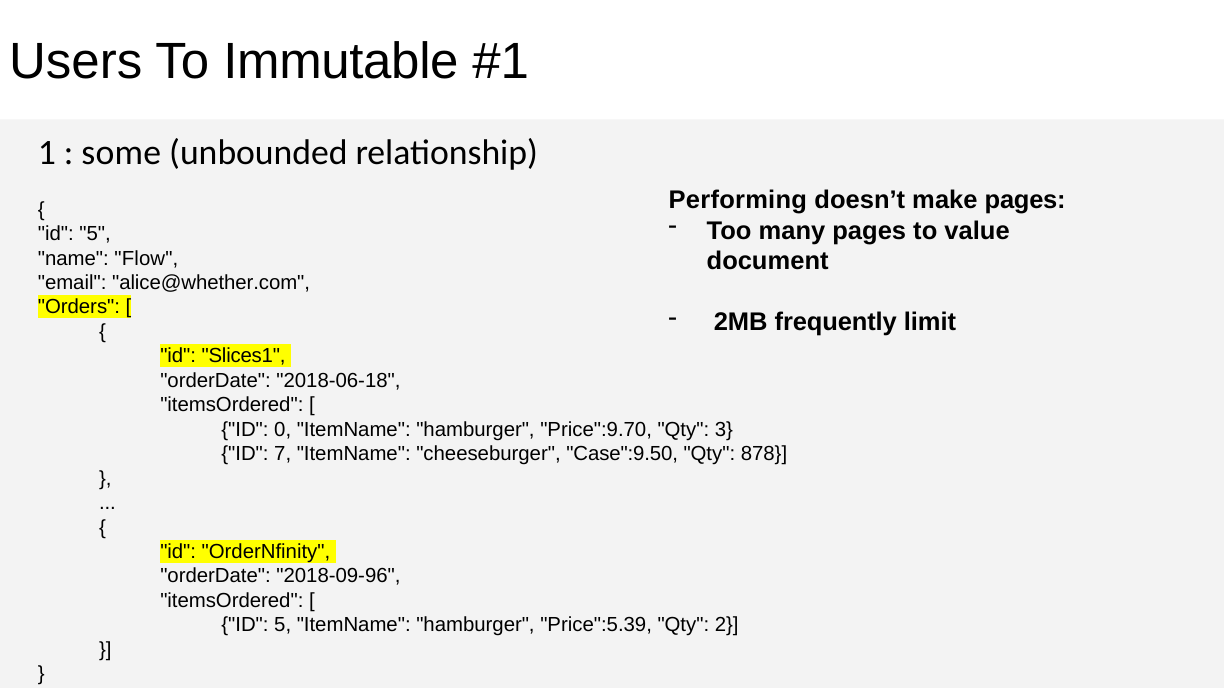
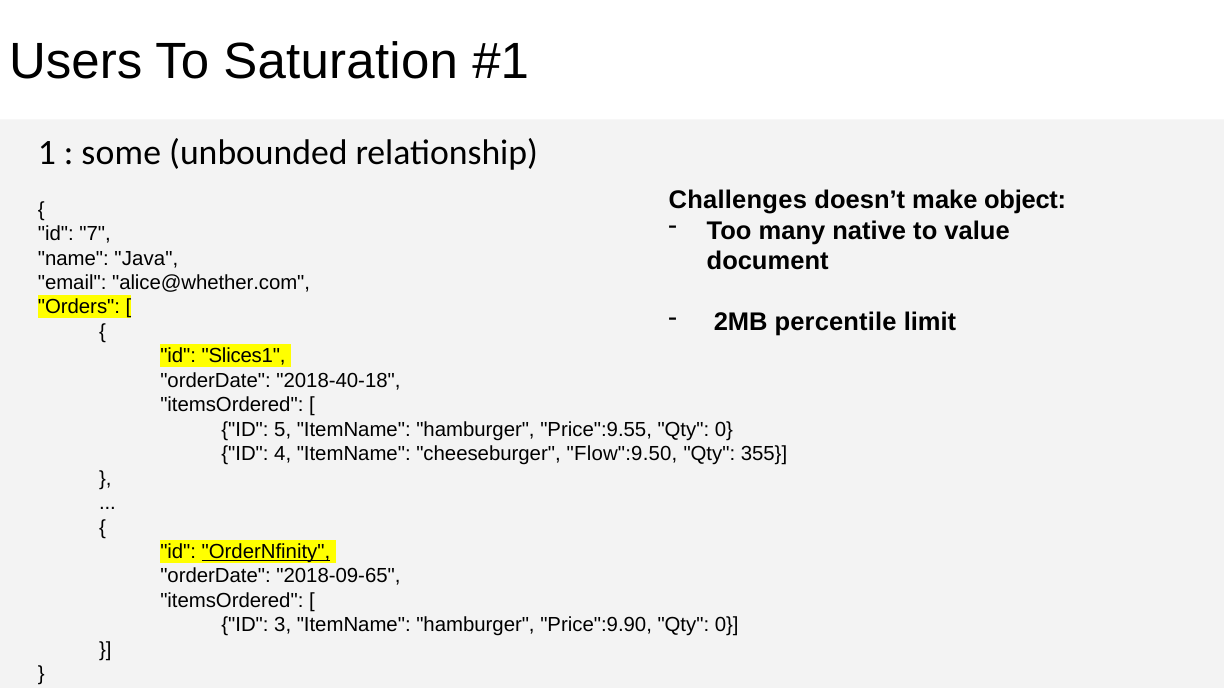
Immutable: Immutable -> Saturation
Performing: Performing -> Challenges
make pages: pages -> object
many pages: pages -> native
5 at (95, 234): 5 -> 7
Flow: Flow -> Java
frequently: frequently -> percentile
2018-06-18: 2018-06-18 -> 2018-40-18
0: 0 -> 5
Price":9.70: Price":9.70 -> Price":9.55
3 at (724, 430): 3 -> 0
7: 7 -> 4
Case":9.50: Case":9.50 -> Flow":9.50
878: 878 -> 355
OrderNfinity underline: none -> present
2018-09-96: 2018-09-96 -> 2018-09-65
5 at (283, 626): 5 -> 3
Price":5.39: Price":5.39 -> Price":9.90
2 at (727, 626): 2 -> 0
